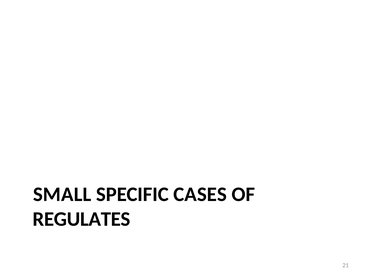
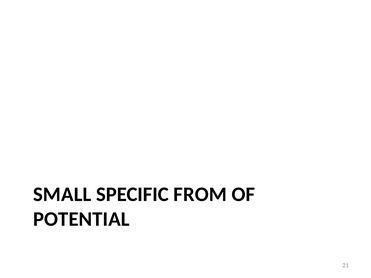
CASES: CASES -> FROM
REGULATES: REGULATES -> POTENTIAL
